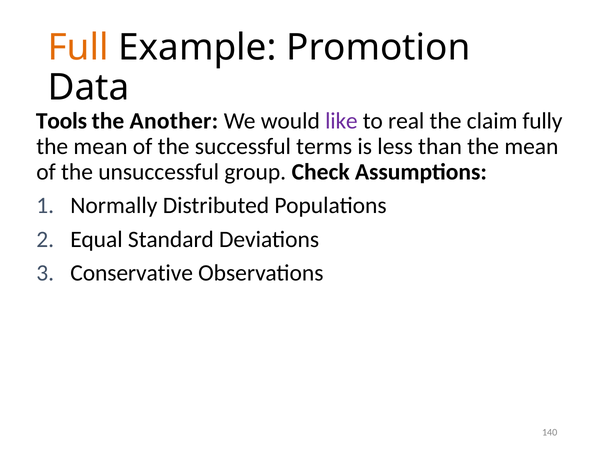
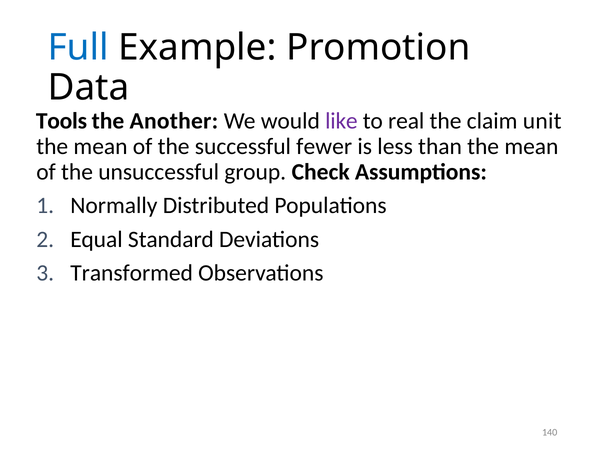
Full colour: orange -> blue
fully: fully -> unit
terms: terms -> fewer
Conservative: Conservative -> Transformed
